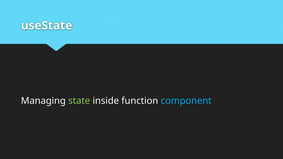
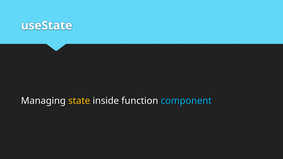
state colour: light green -> yellow
